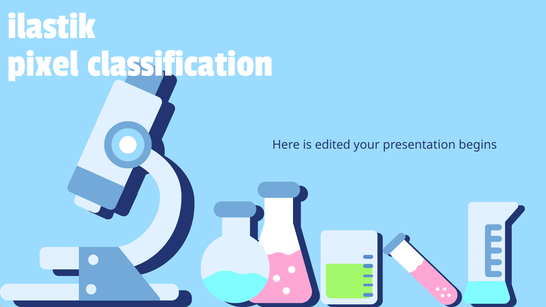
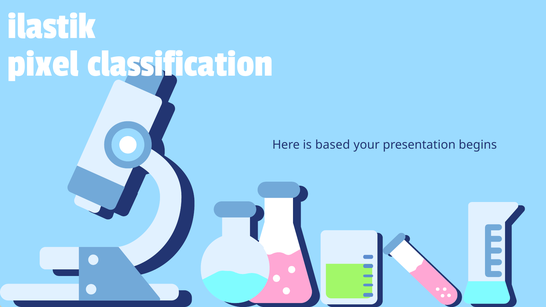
edited: edited -> based
